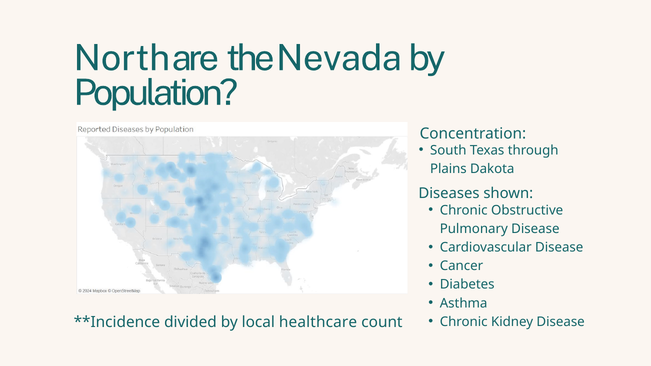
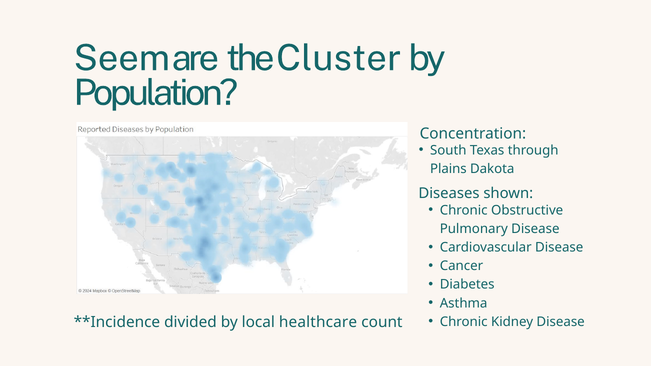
North: North -> Seem
Nevada: Nevada -> Cluster
